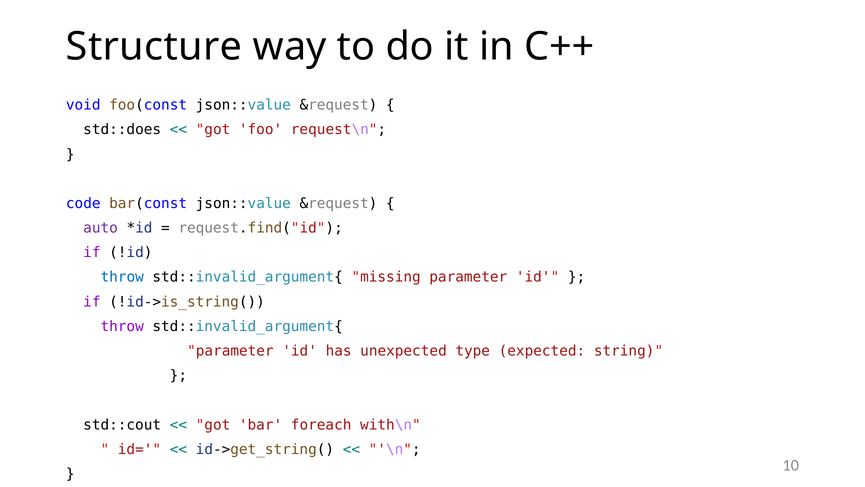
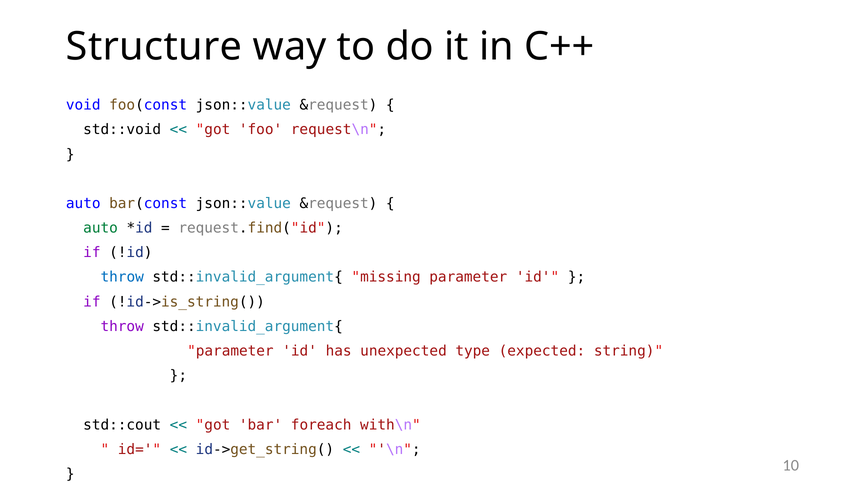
std::does: std::does -> std::void
code at (83, 203): code -> auto
auto at (101, 228) colour: purple -> green
